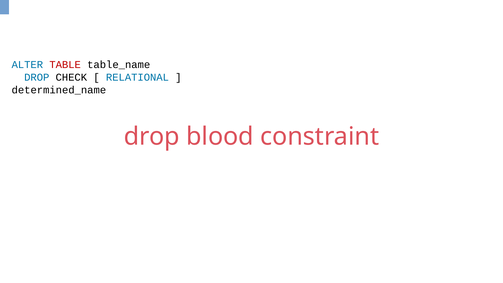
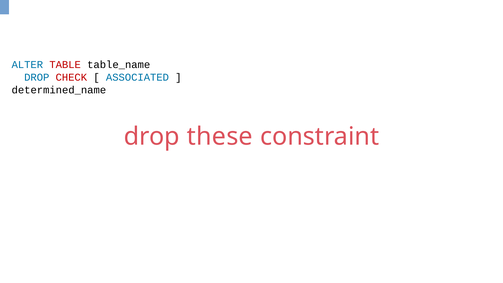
CHECK colour: black -> red
RELATIONAL: RELATIONAL -> ASSOCIATED
blood: blood -> these
